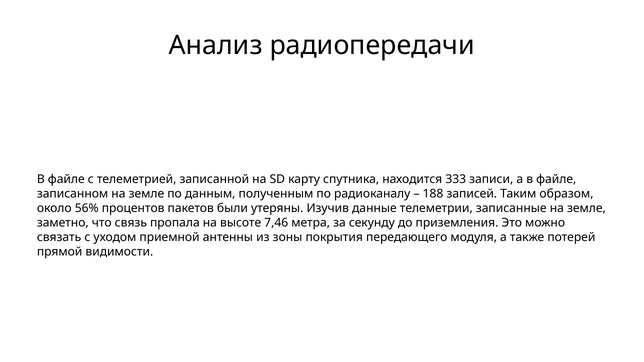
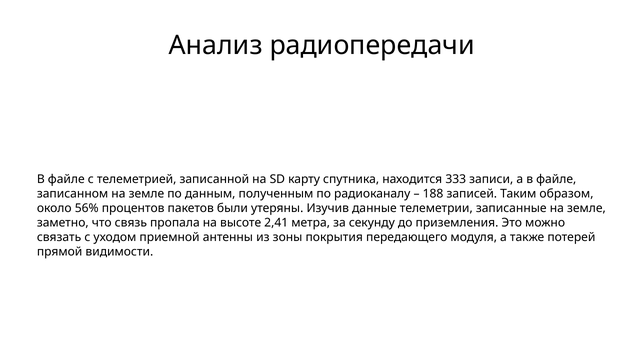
7,46: 7,46 -> 2,41
